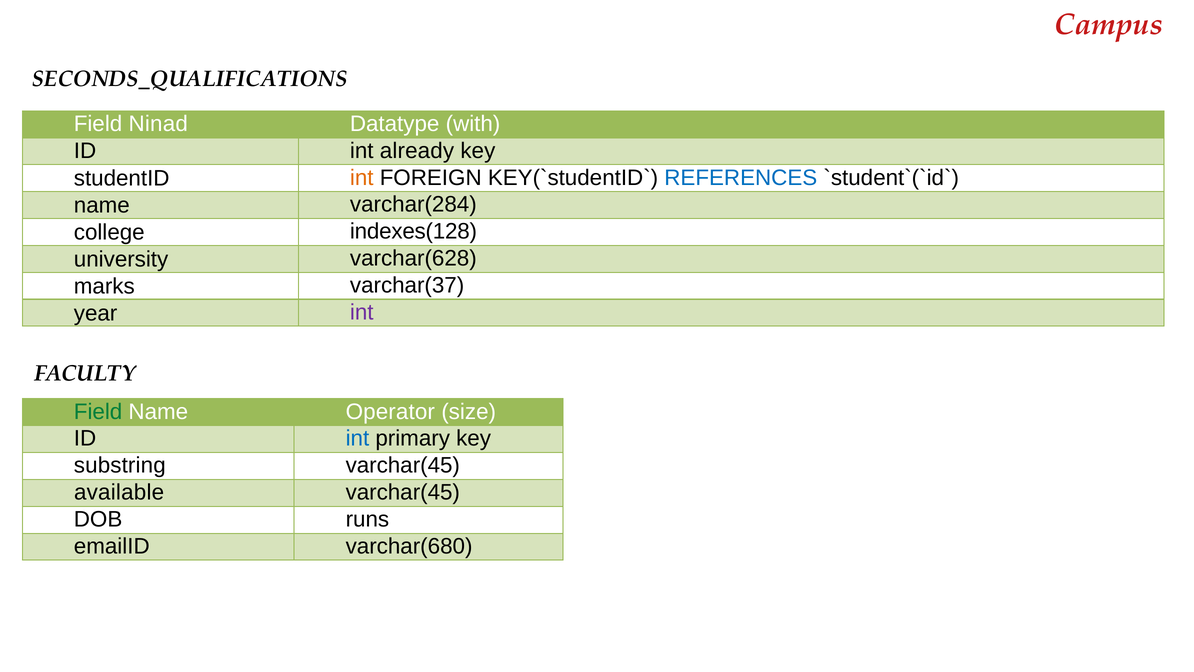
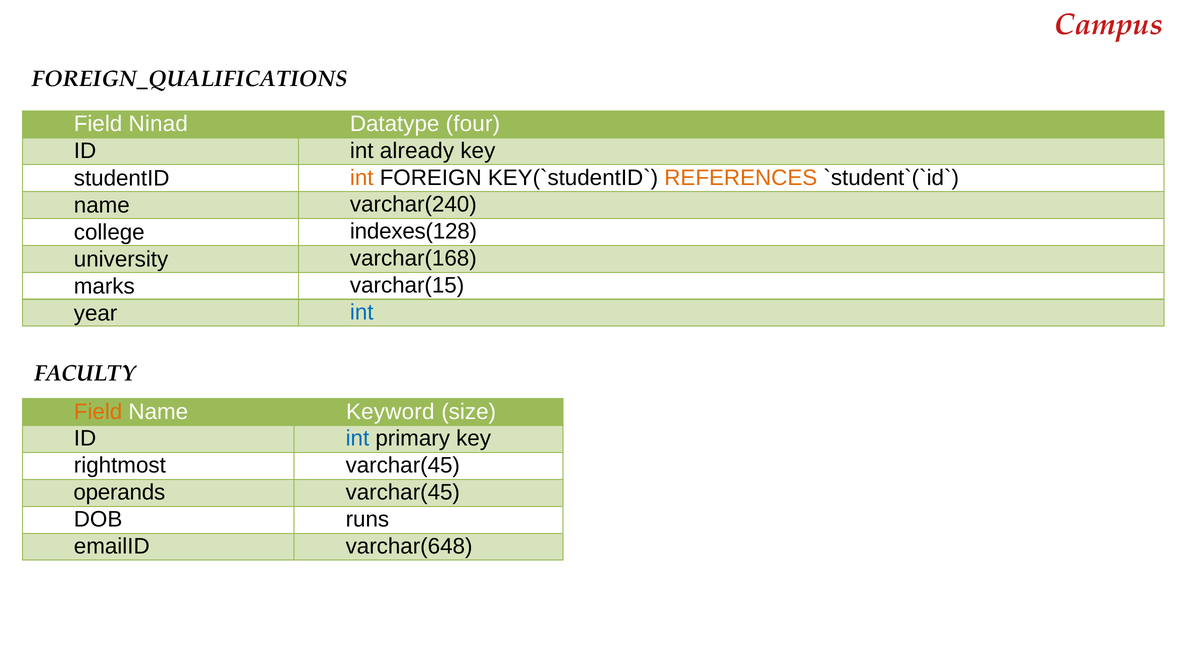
SECONDS_QUALIFICATIONS: SECONDS_QUALIFICATIONS -> FOREIGN_QUALIFICATIONS
with: with -> four
REFERENCES colour: blue -> orange
varchar(284: varchar(284 -> varchar(240
varchar(628: varchar(628 -> varchar(168
varchar(37: varchar(37 -> varchar(15
int at (362, 312) colour: purple -> blue
Field at (98, 411) colour: green -> orange
Operator: Operator -> Keyword
substring: substring -> rightmost
available: available -> operands
varchar(680: varchar(680 -> varchar(648
